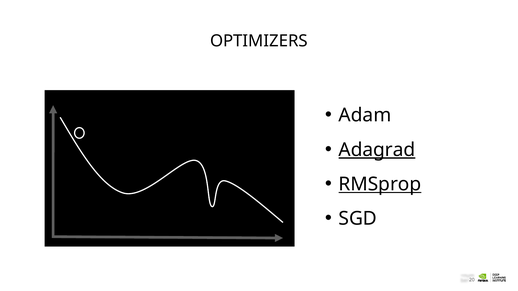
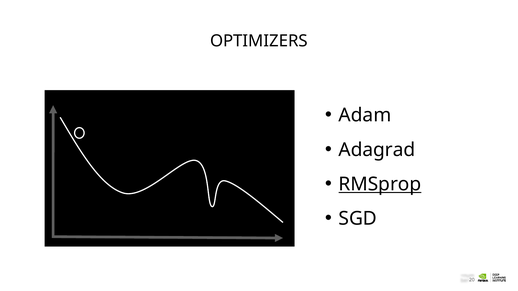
Adagrad underline: present -> none
